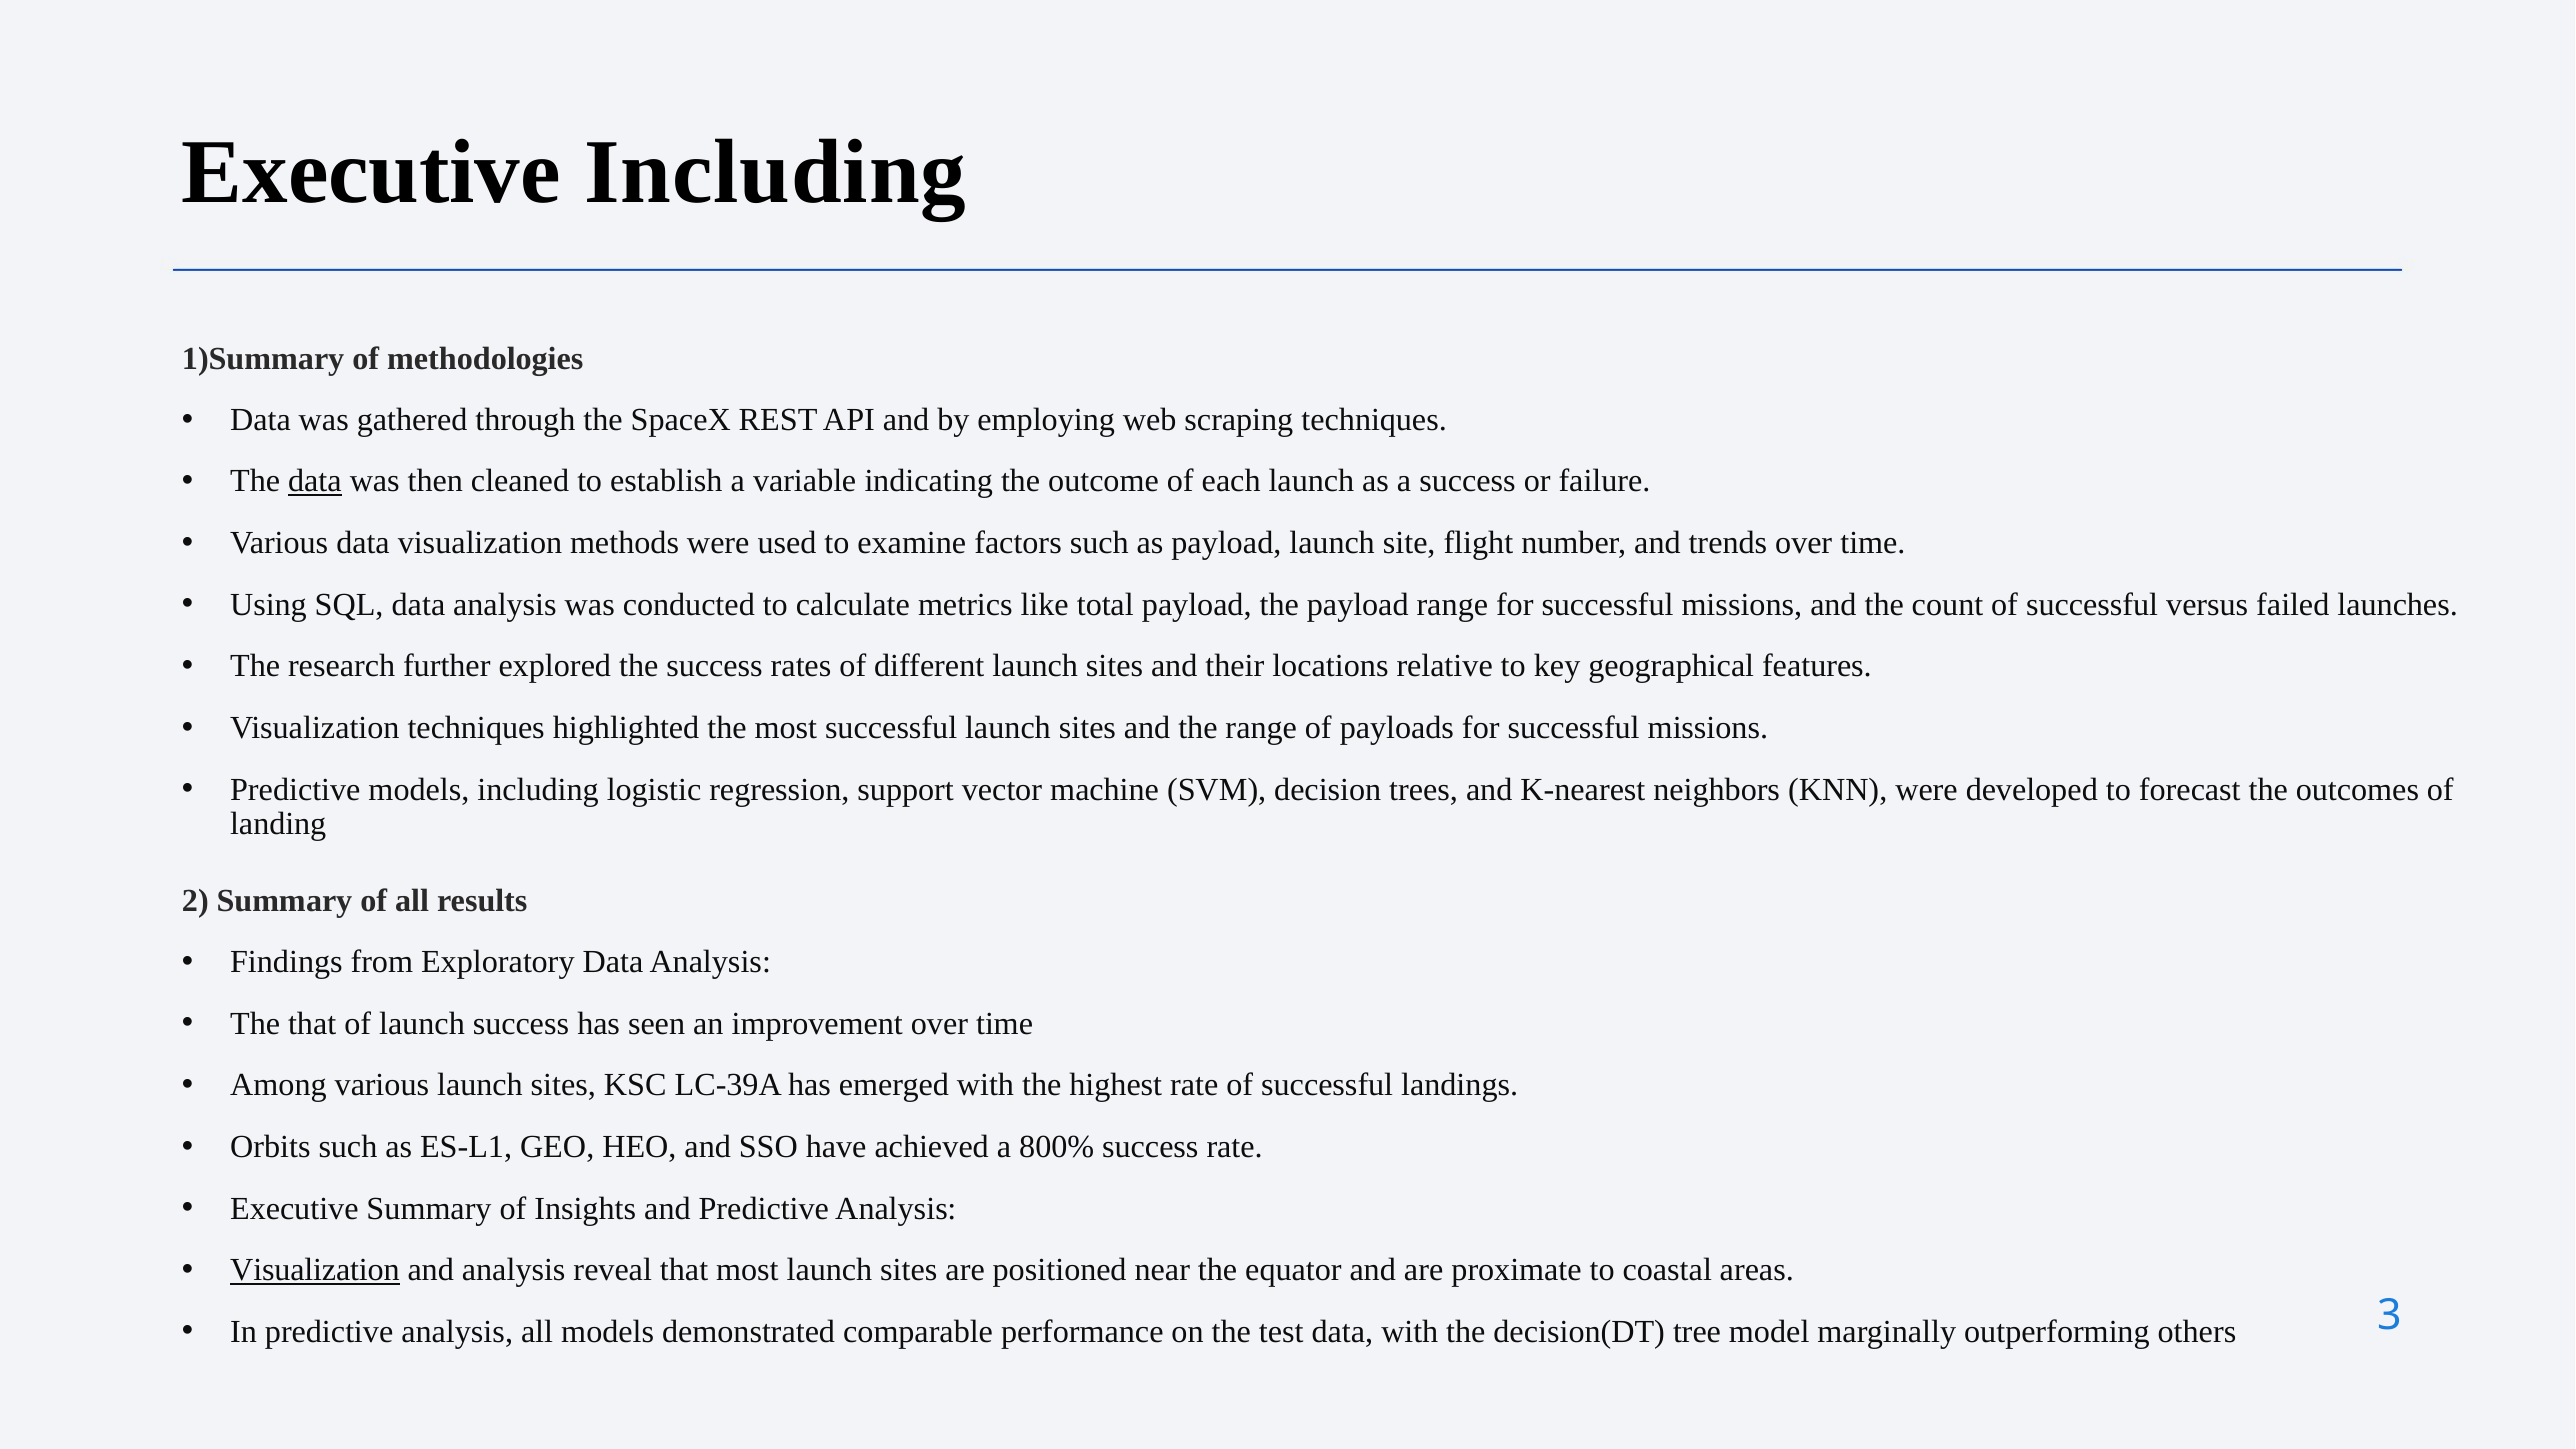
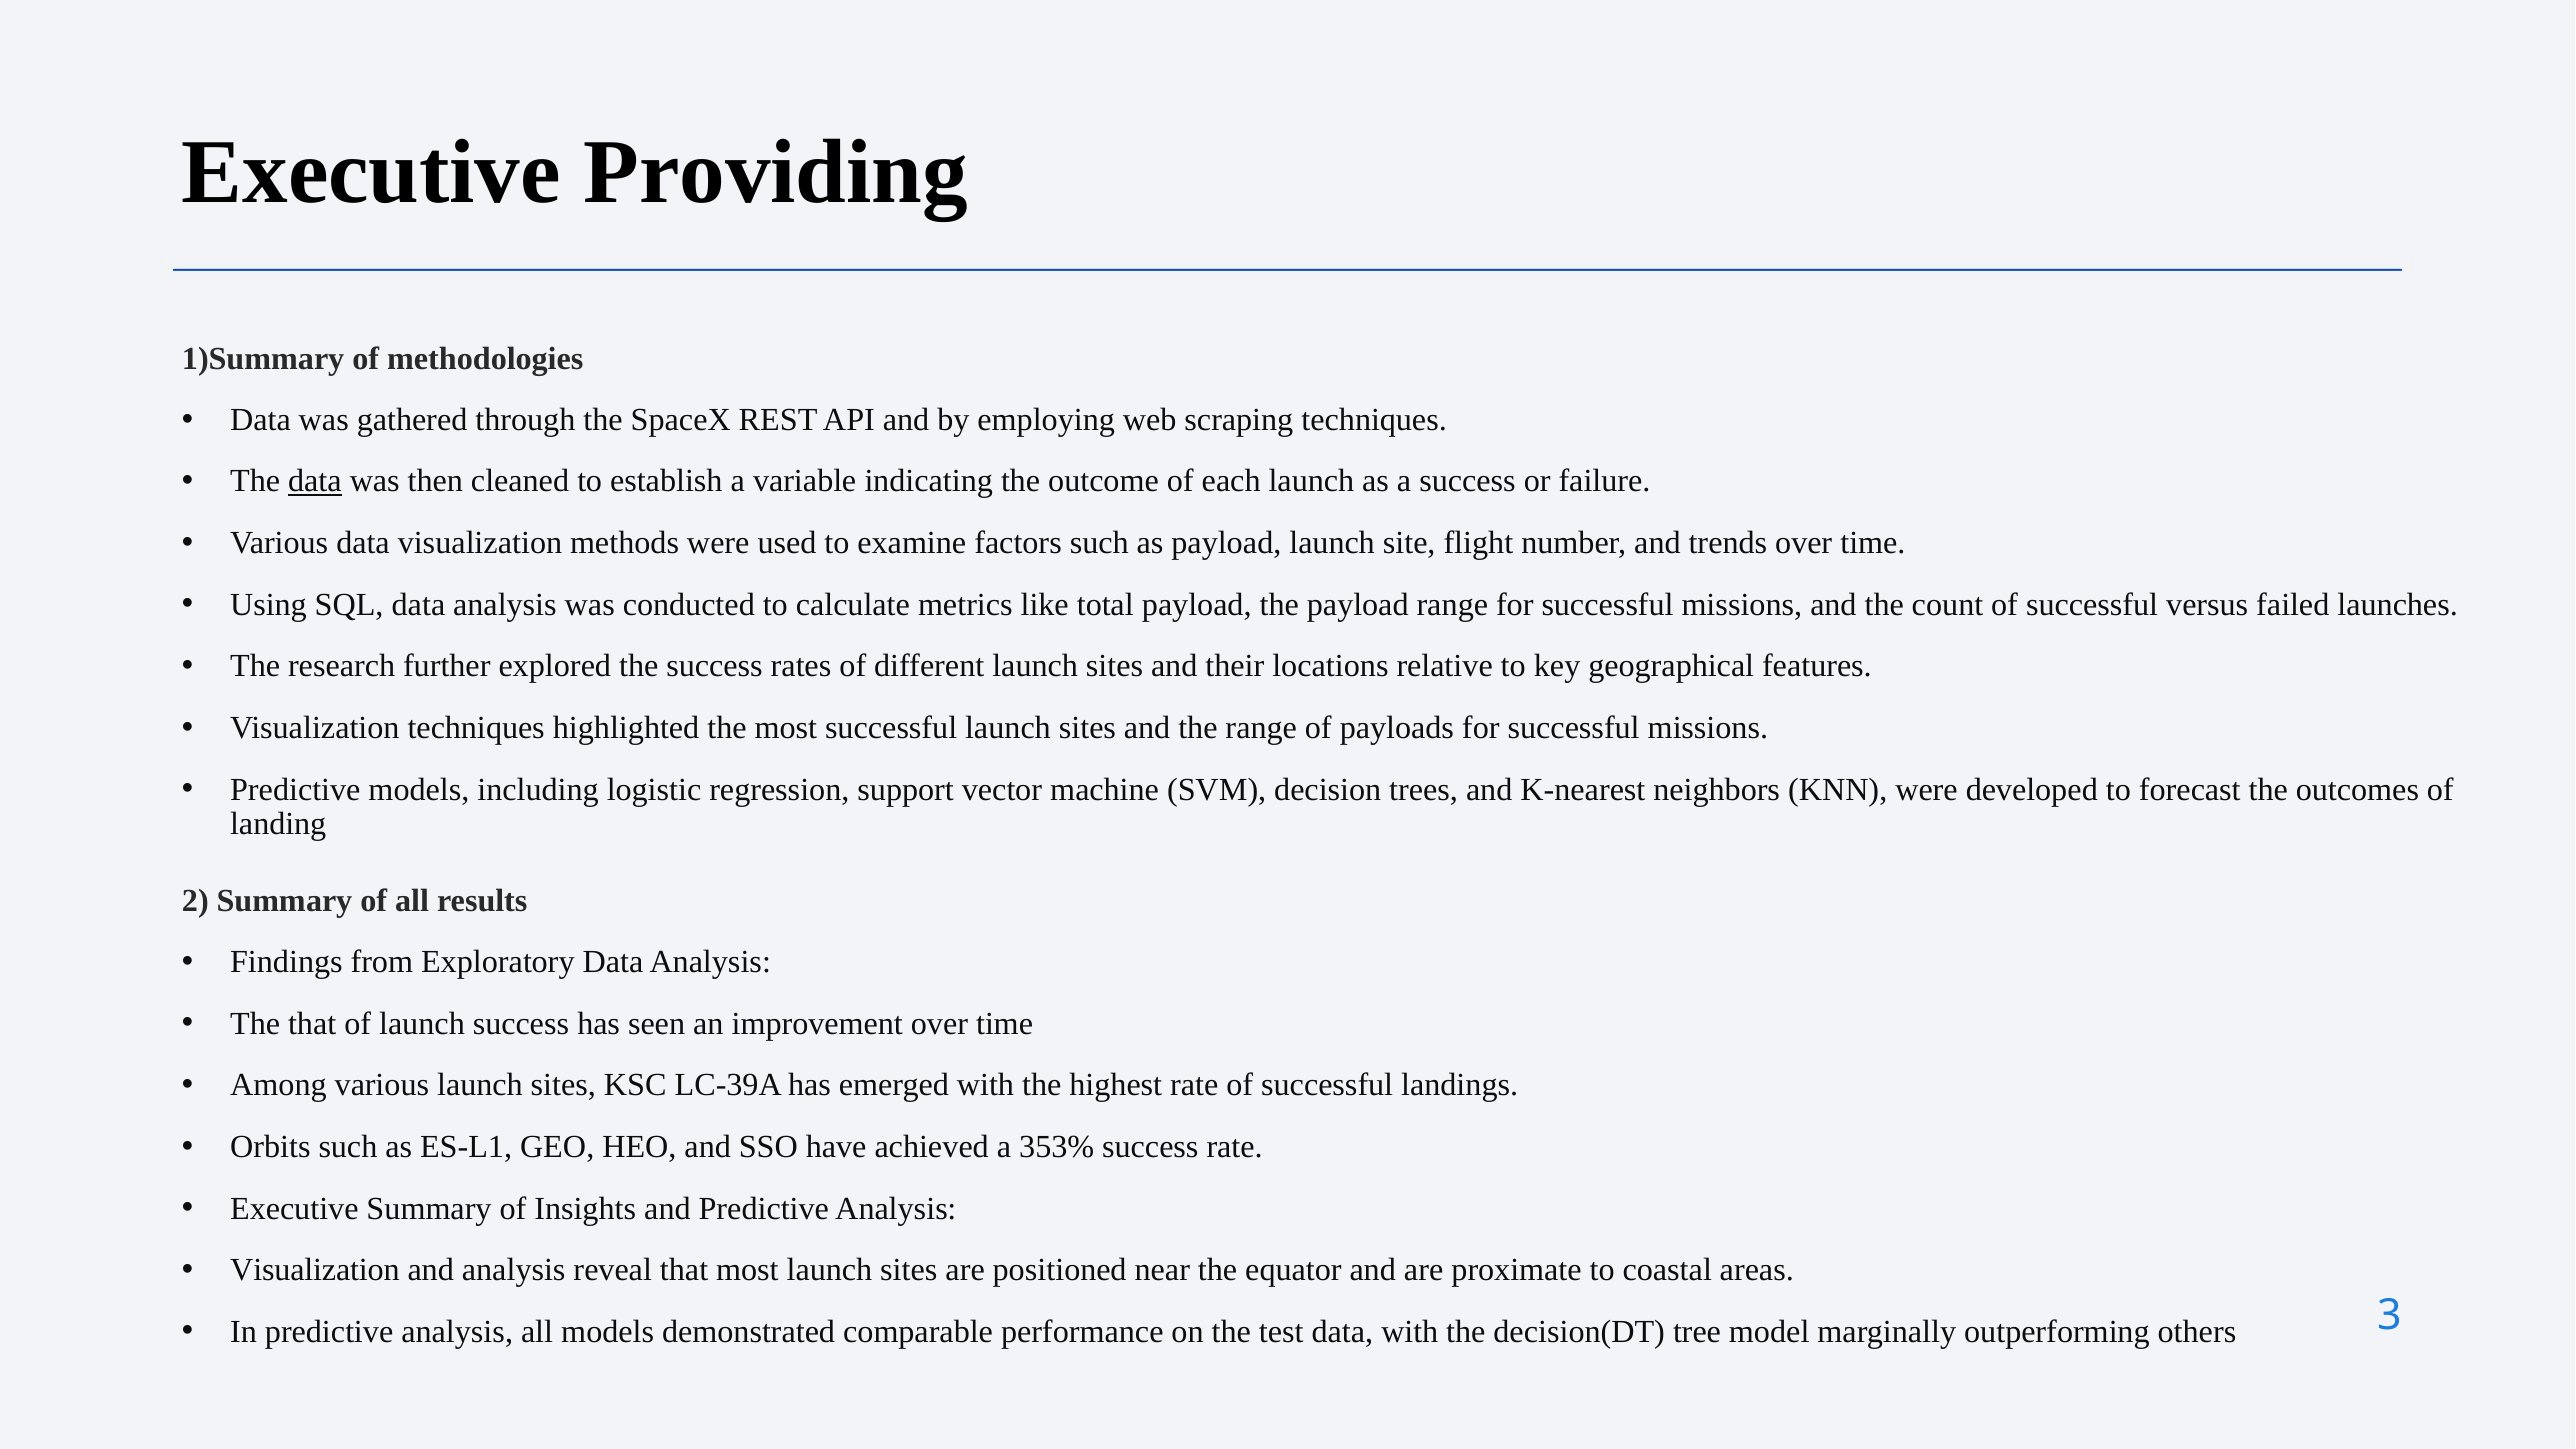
Executive Including: Including -> Providing
800%: 800% -> 353%
Visualization at (315, 1270) underline: present -> none
